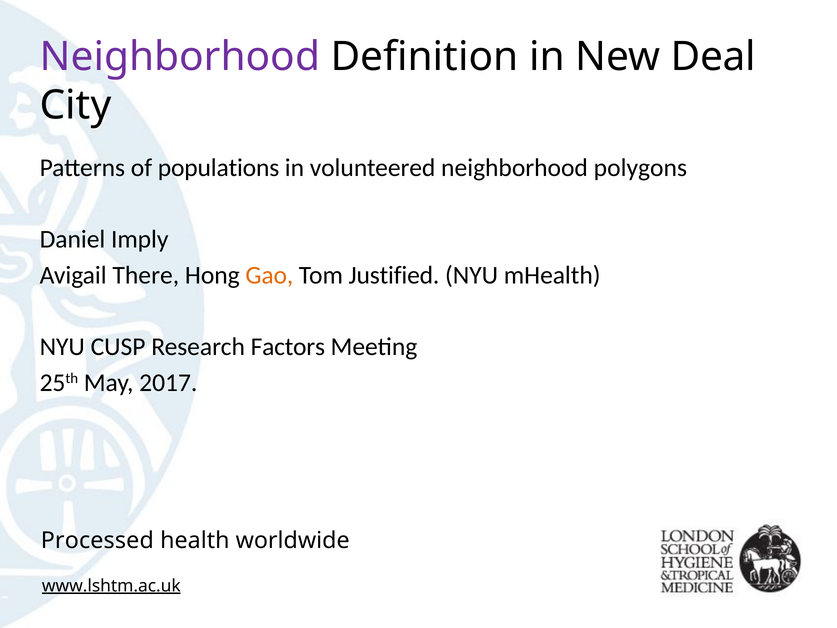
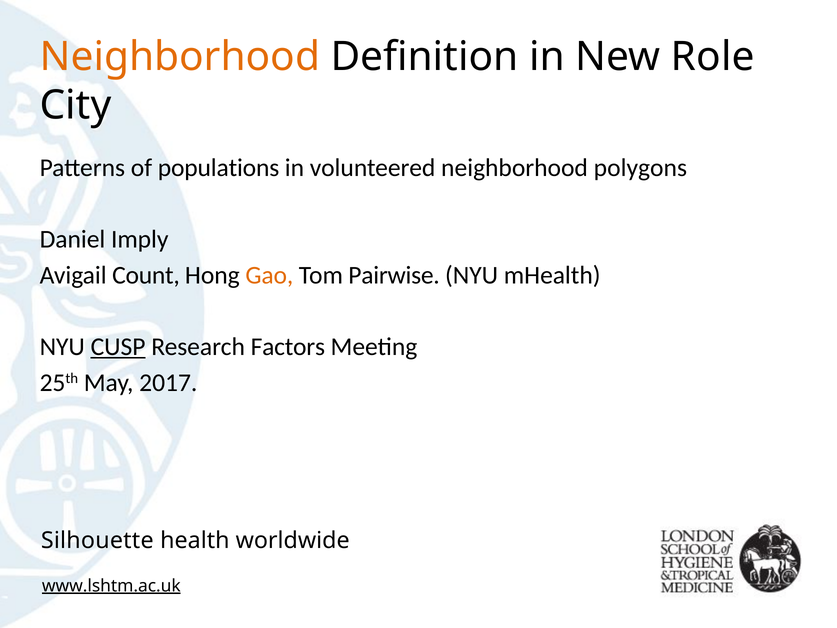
Neighborhood at (180, 57) colour: purple -> orange
Deal: Deal -> Role
There: There -> Count
Justified: Justified -> Pairwise
CUSP underline: none -> present
Processed: Processed -> Silhouette
